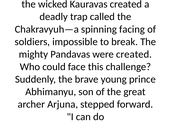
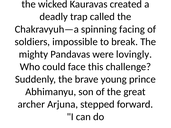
were created: created -> lovingly
